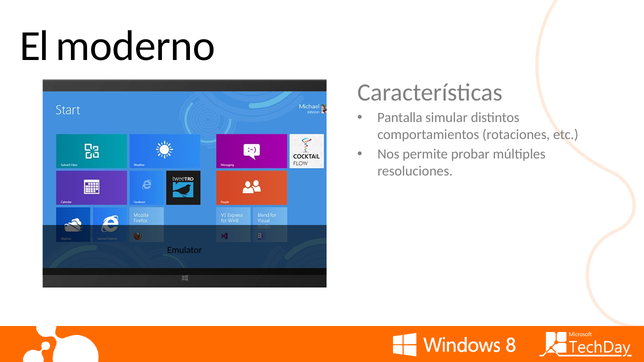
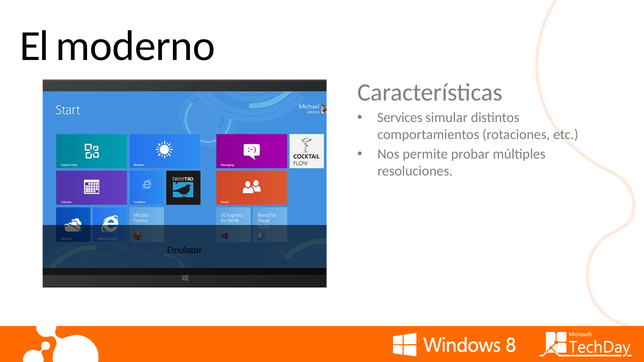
Pantalla: Pantalla -> Services
